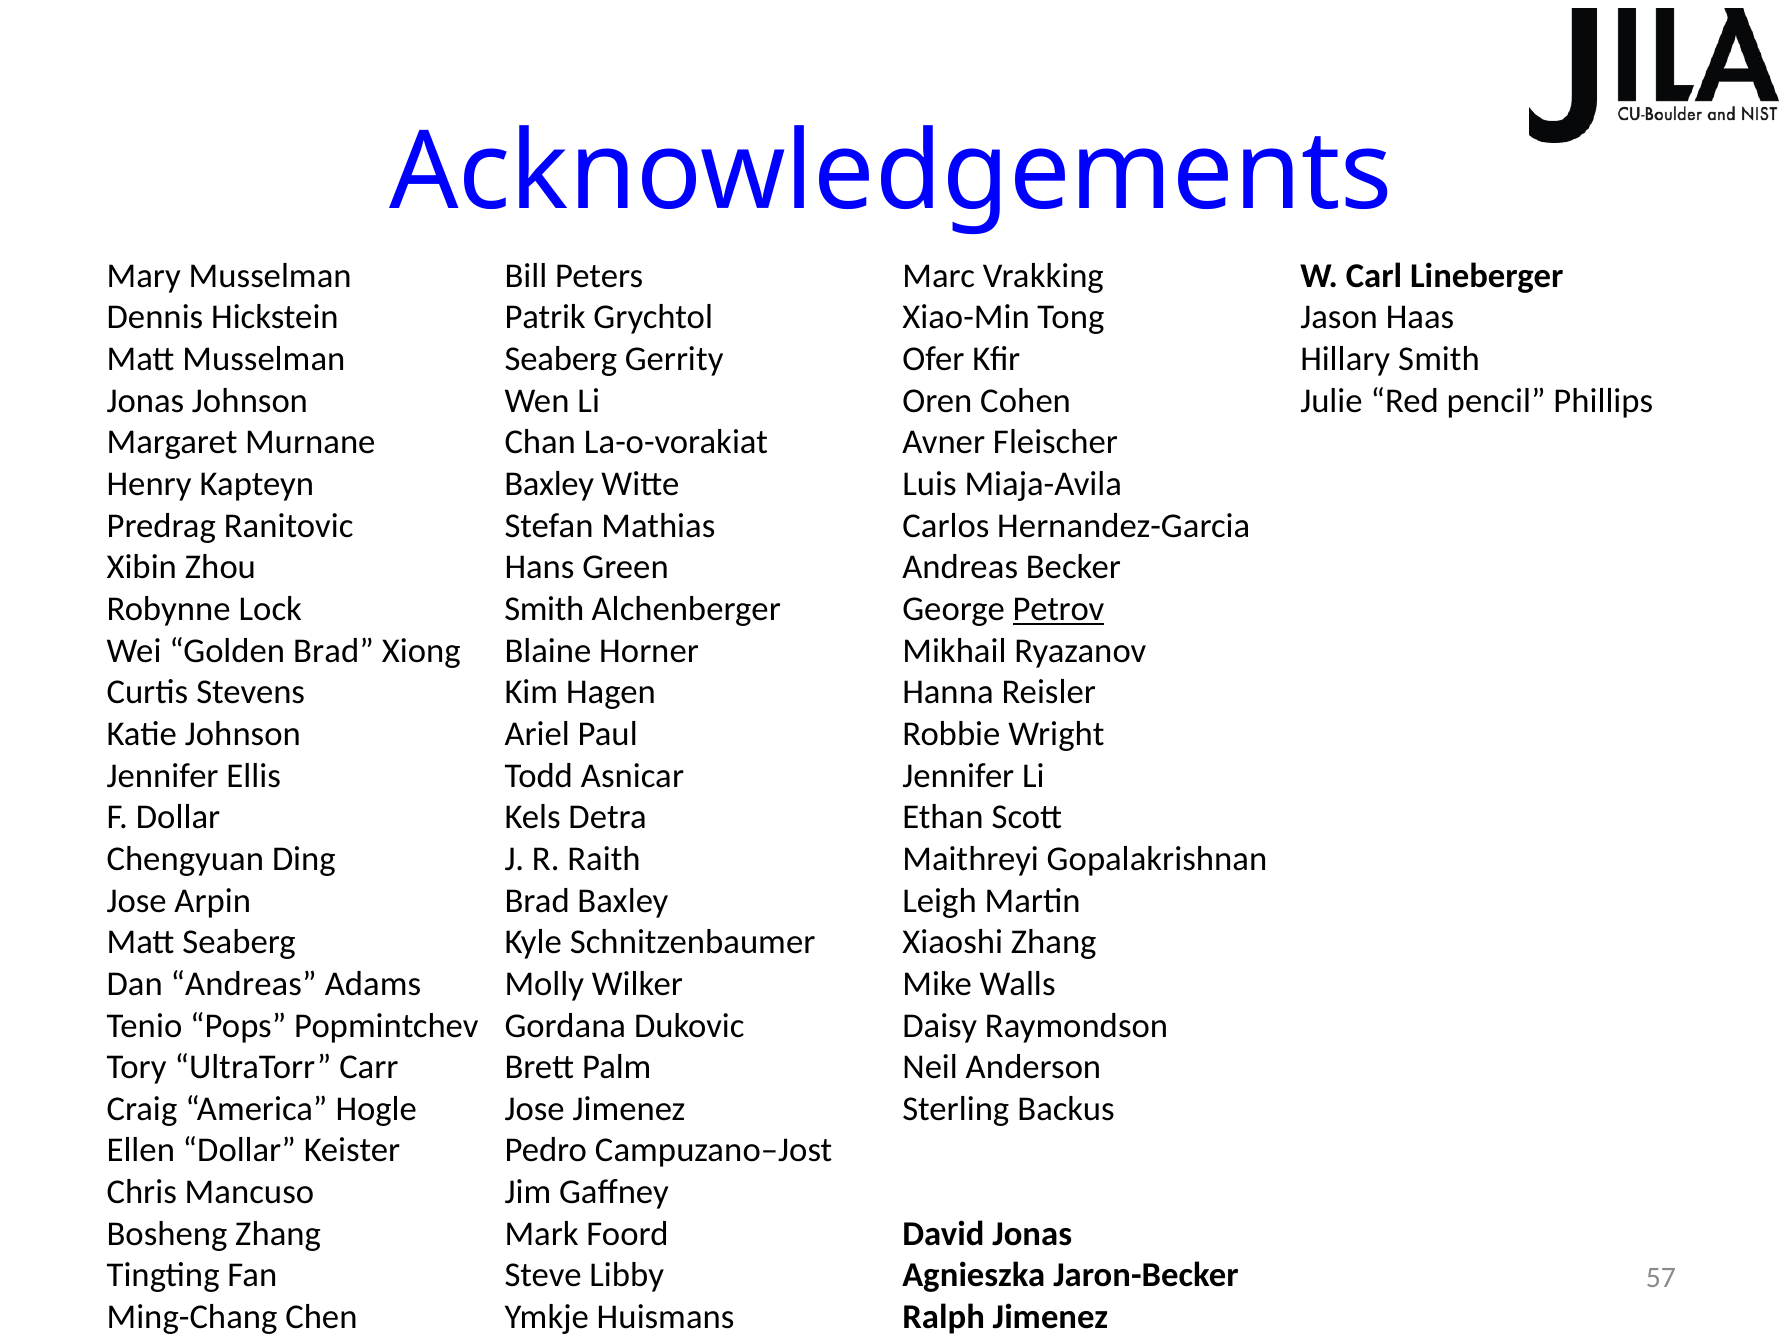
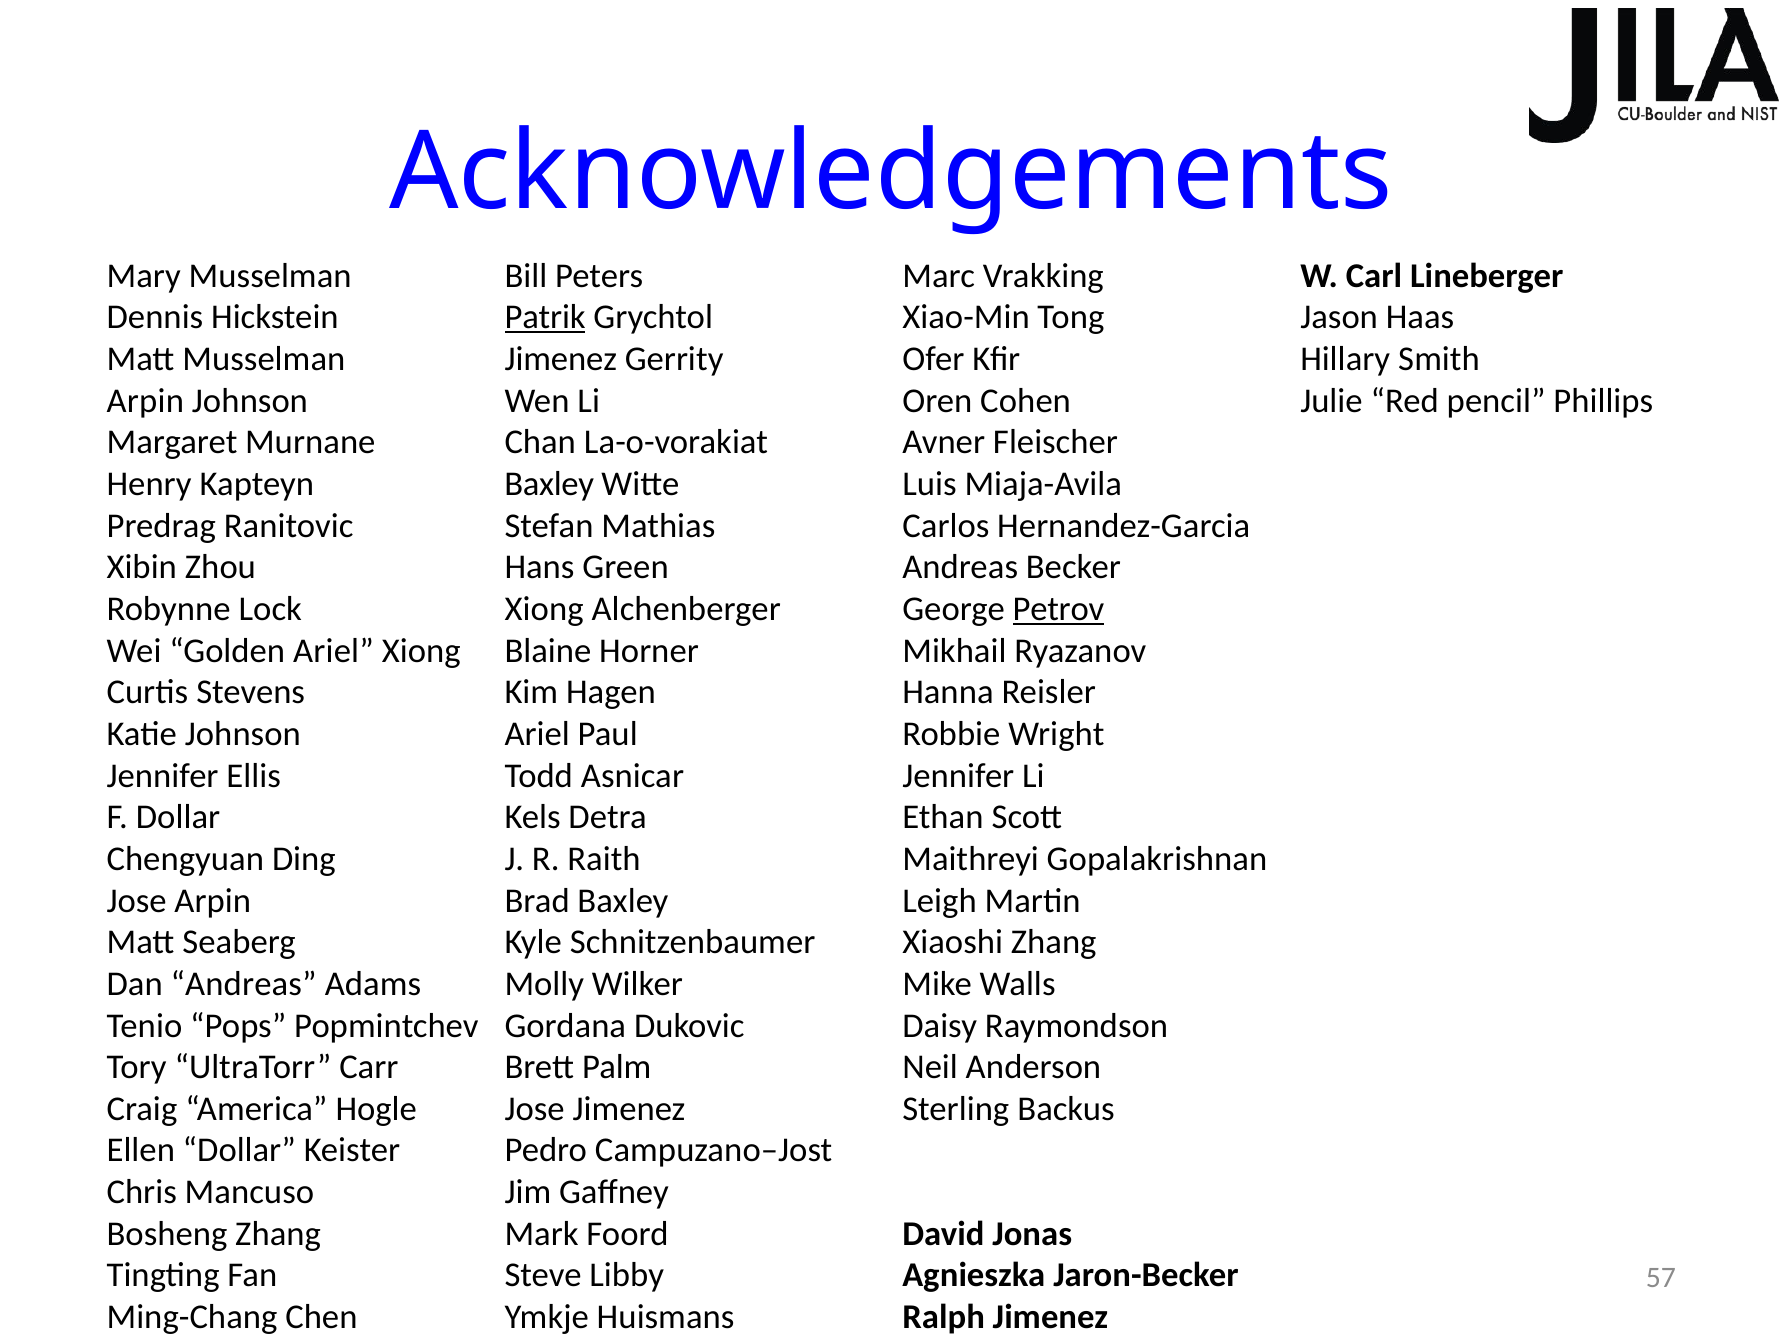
Patrik underline: none -> present
Seaberg at (561, 359): Seaberg -> Jimenez
Jonas at (145, 401): Jonas -> Arpin
Smith at (544, 609): Smith -> Xiong
Golden Brad: Brad -> Ariel
